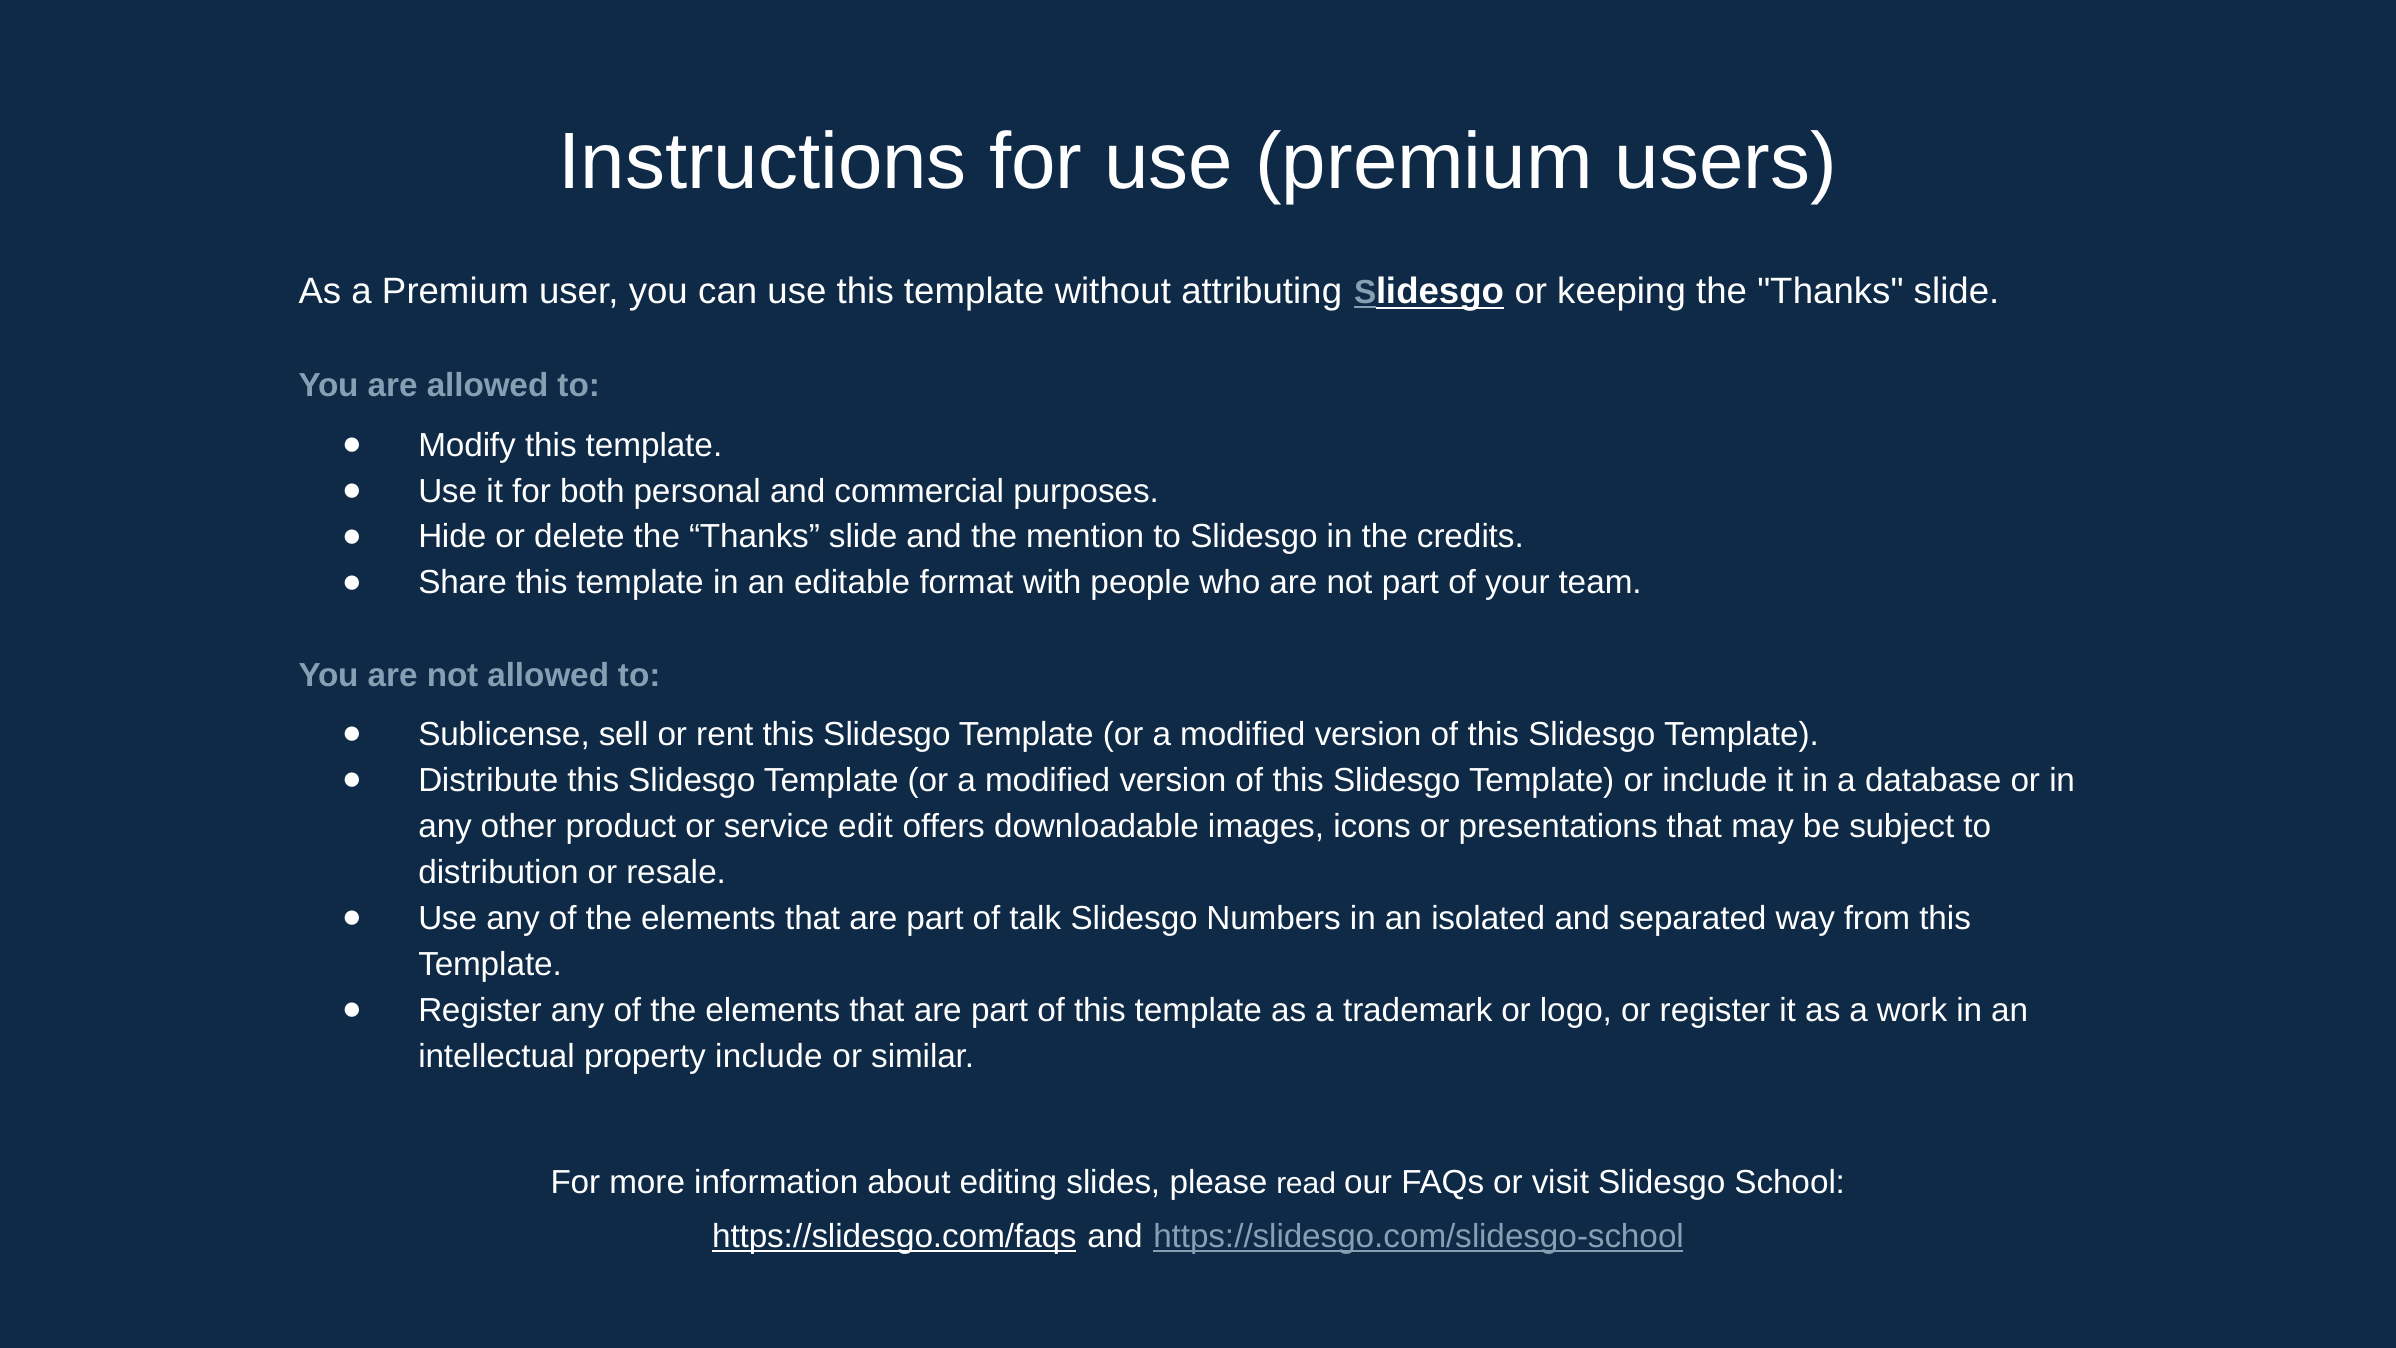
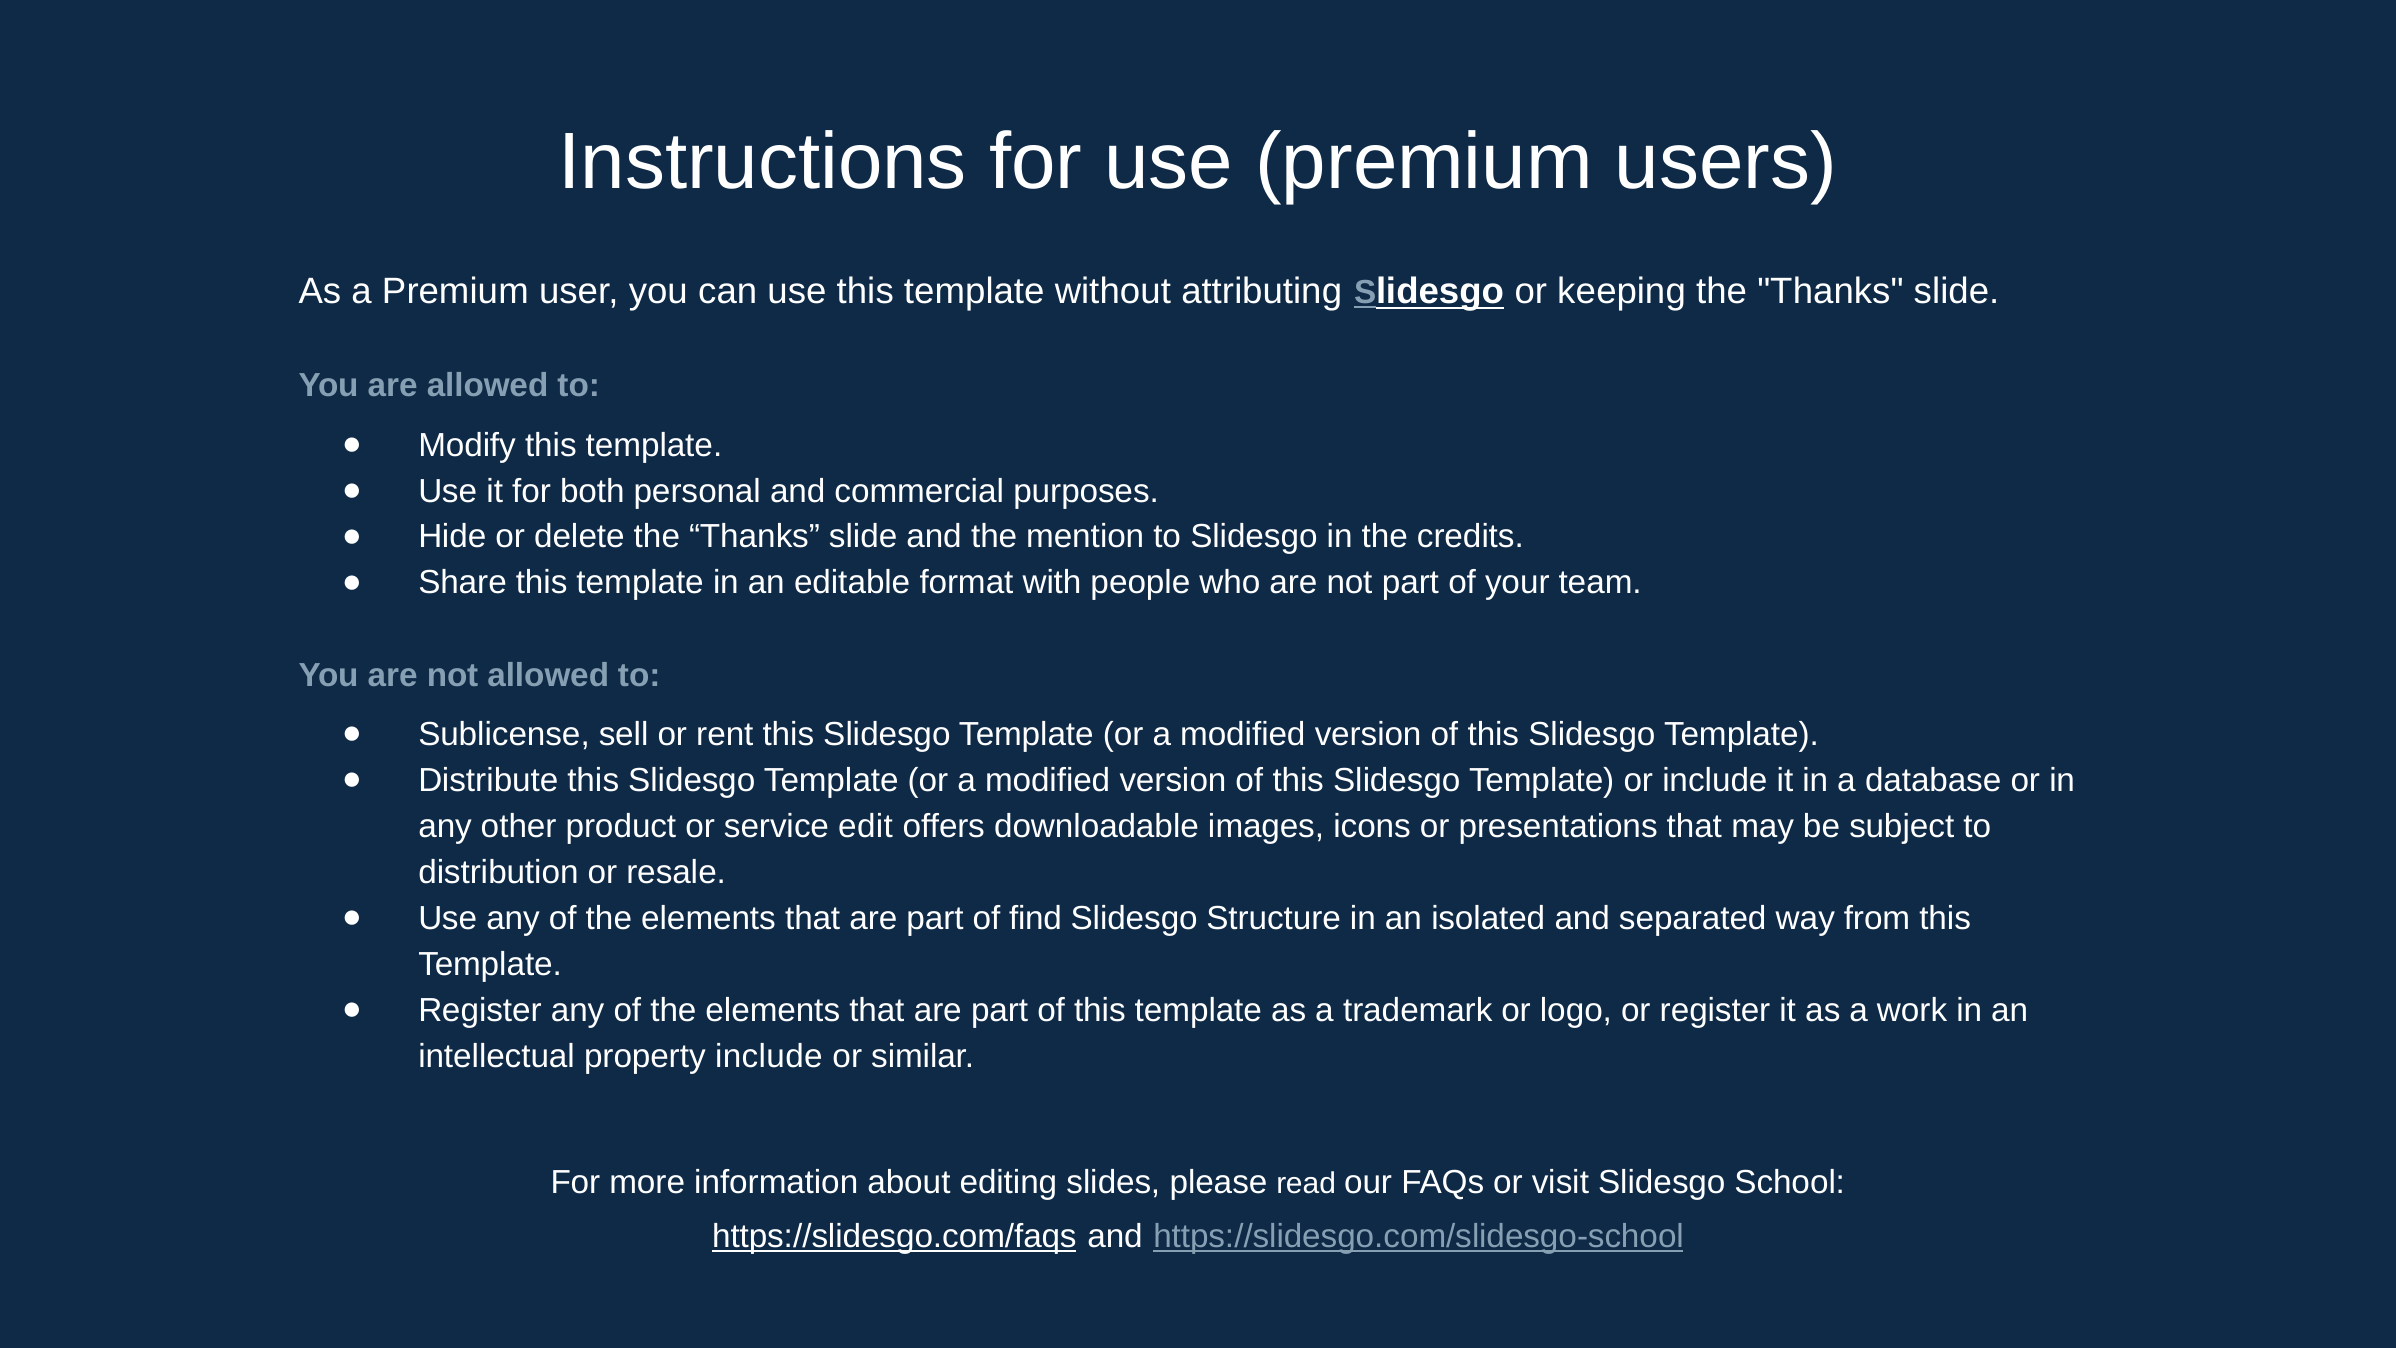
talk: talk -> find
Numbers: Numbers -> Structure
